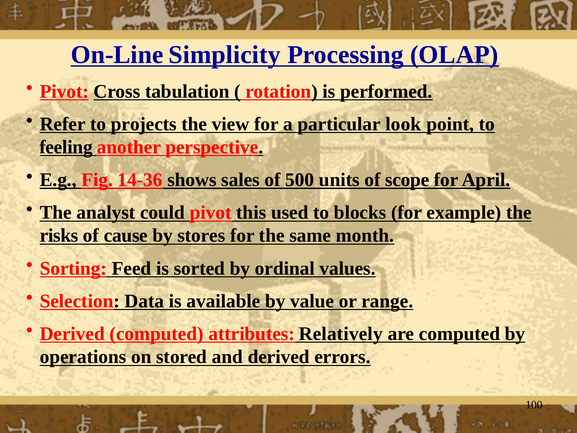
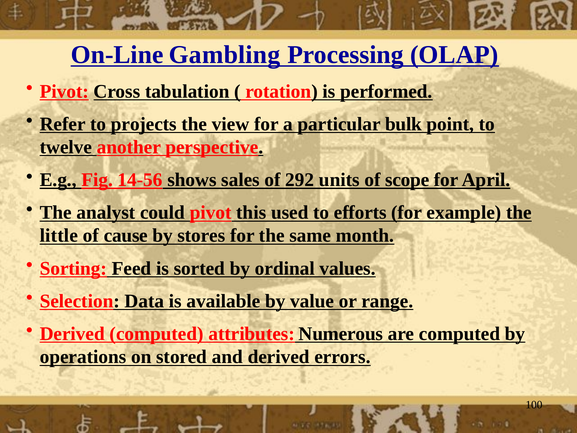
Simplicity: Simplicity -> Gambling
look: look -> bulk
feeling: feeling -> twelve
14-36: 14-36 -> 14-56
500: 500 -> 292
blocks: blocks -> efforts
risks: risks -> little
Relatively: Relatively -> Numerous
